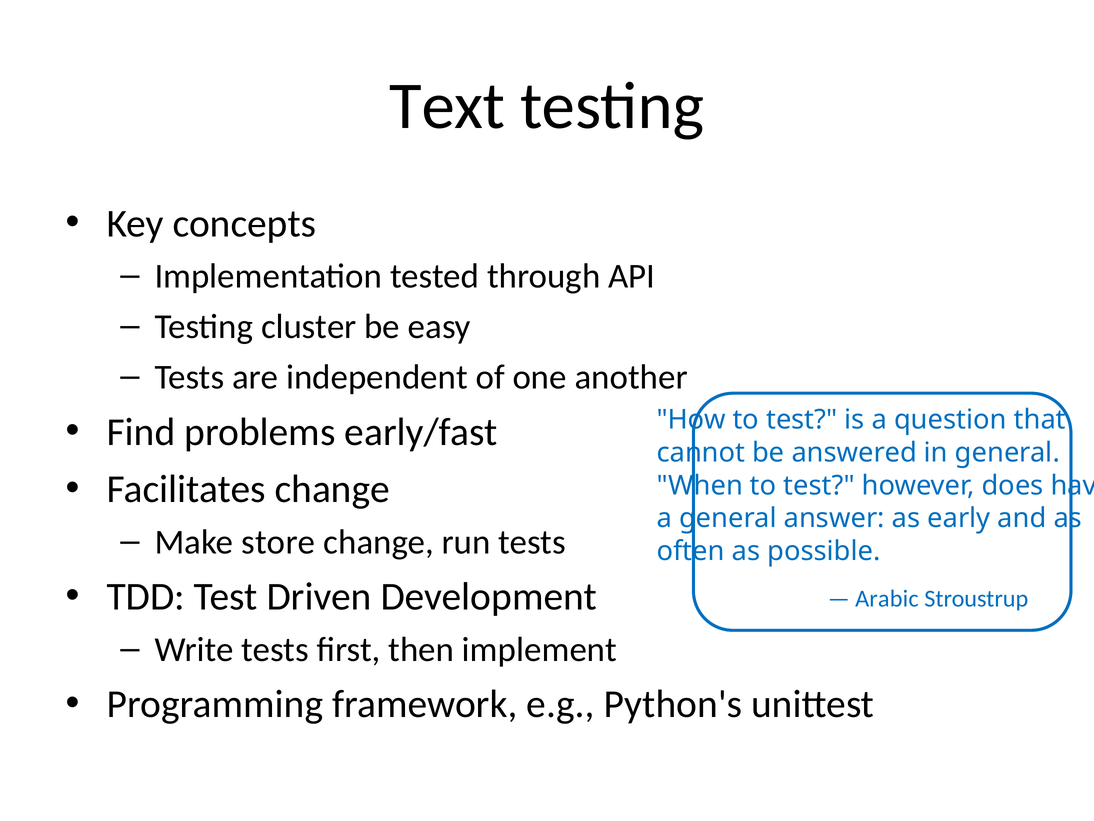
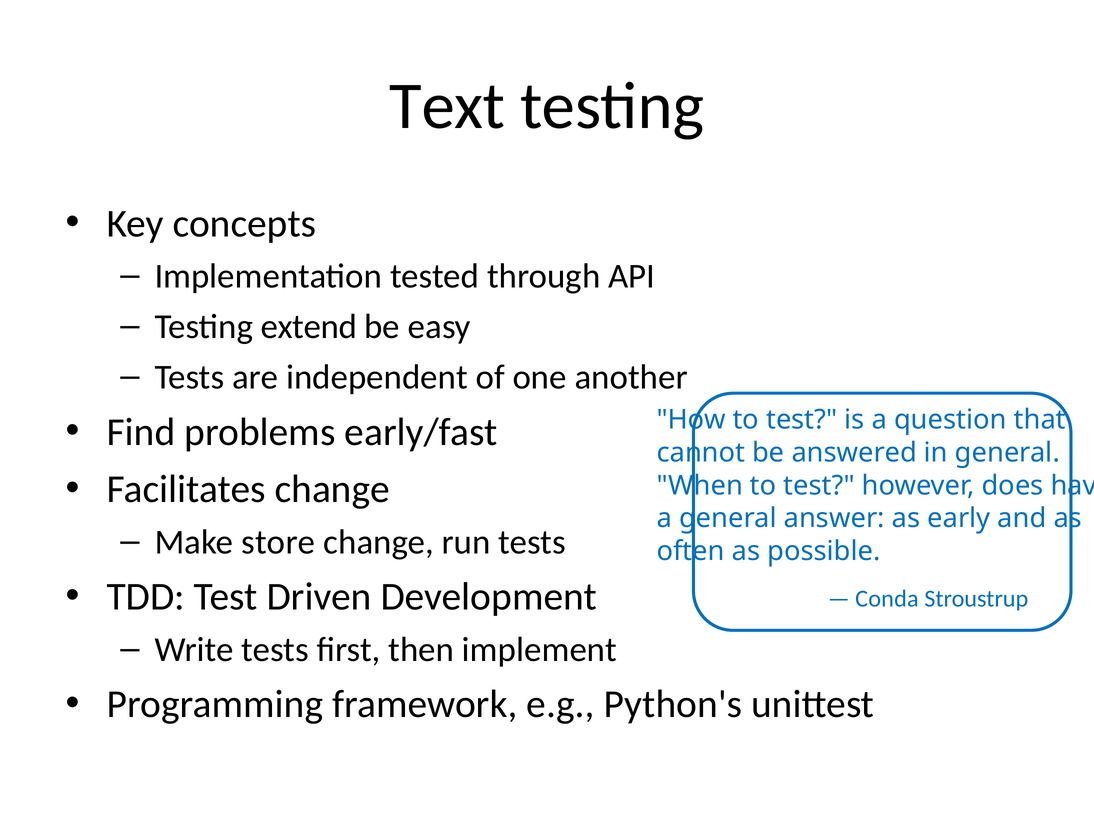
cluster: cluster -> extend
Arabic: Arabic -> Conda
